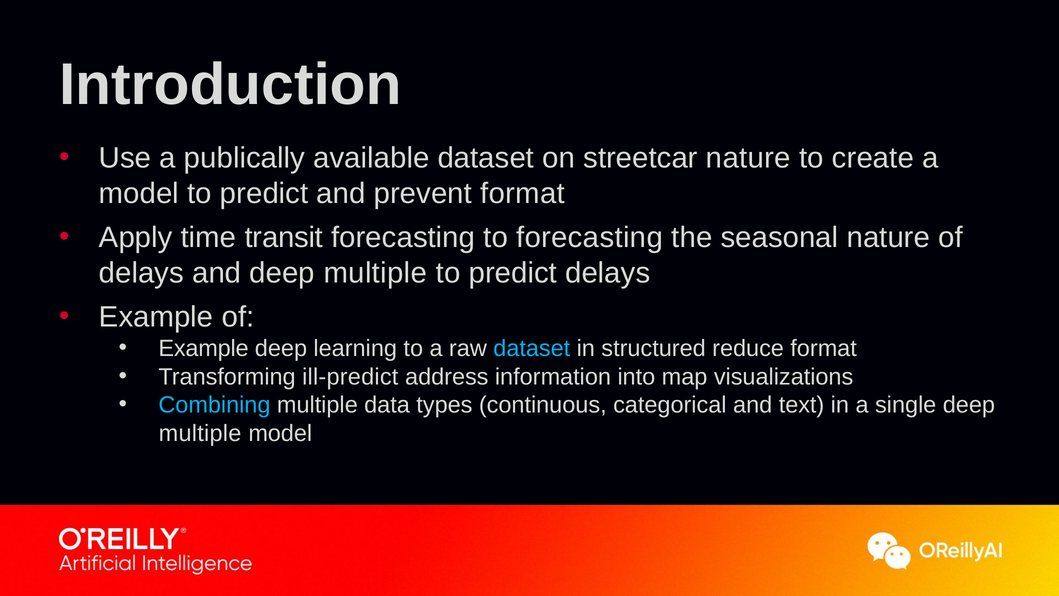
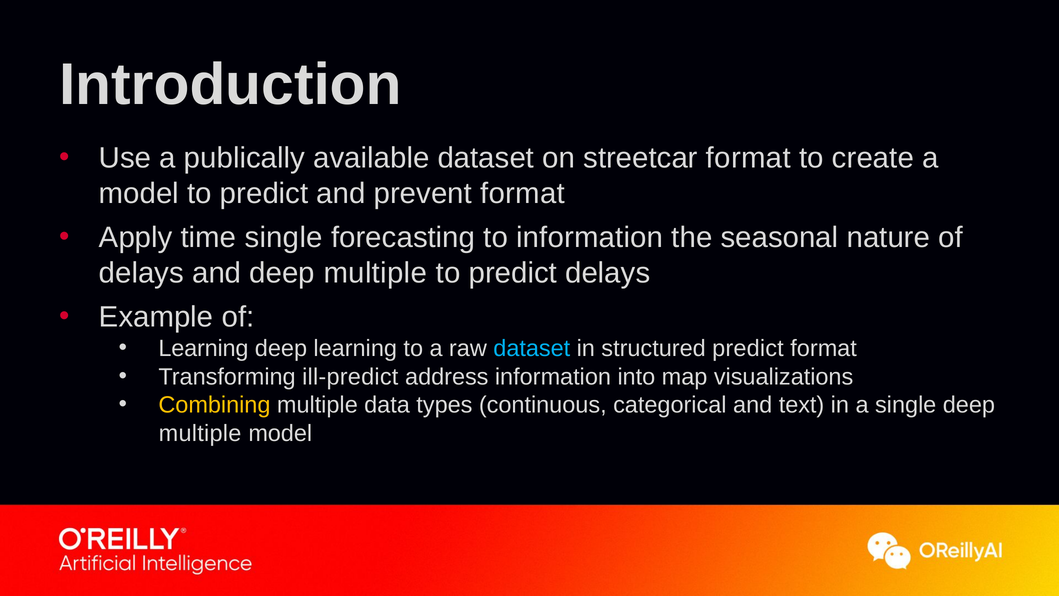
streetcar nature: nature -> format
time transit: transit -> single
to forecasting: forecasting -> information
Example at (204, 348): Example -> Learning
structured reduce: reduce -> predict
Combining colour: light blue -> yellow
